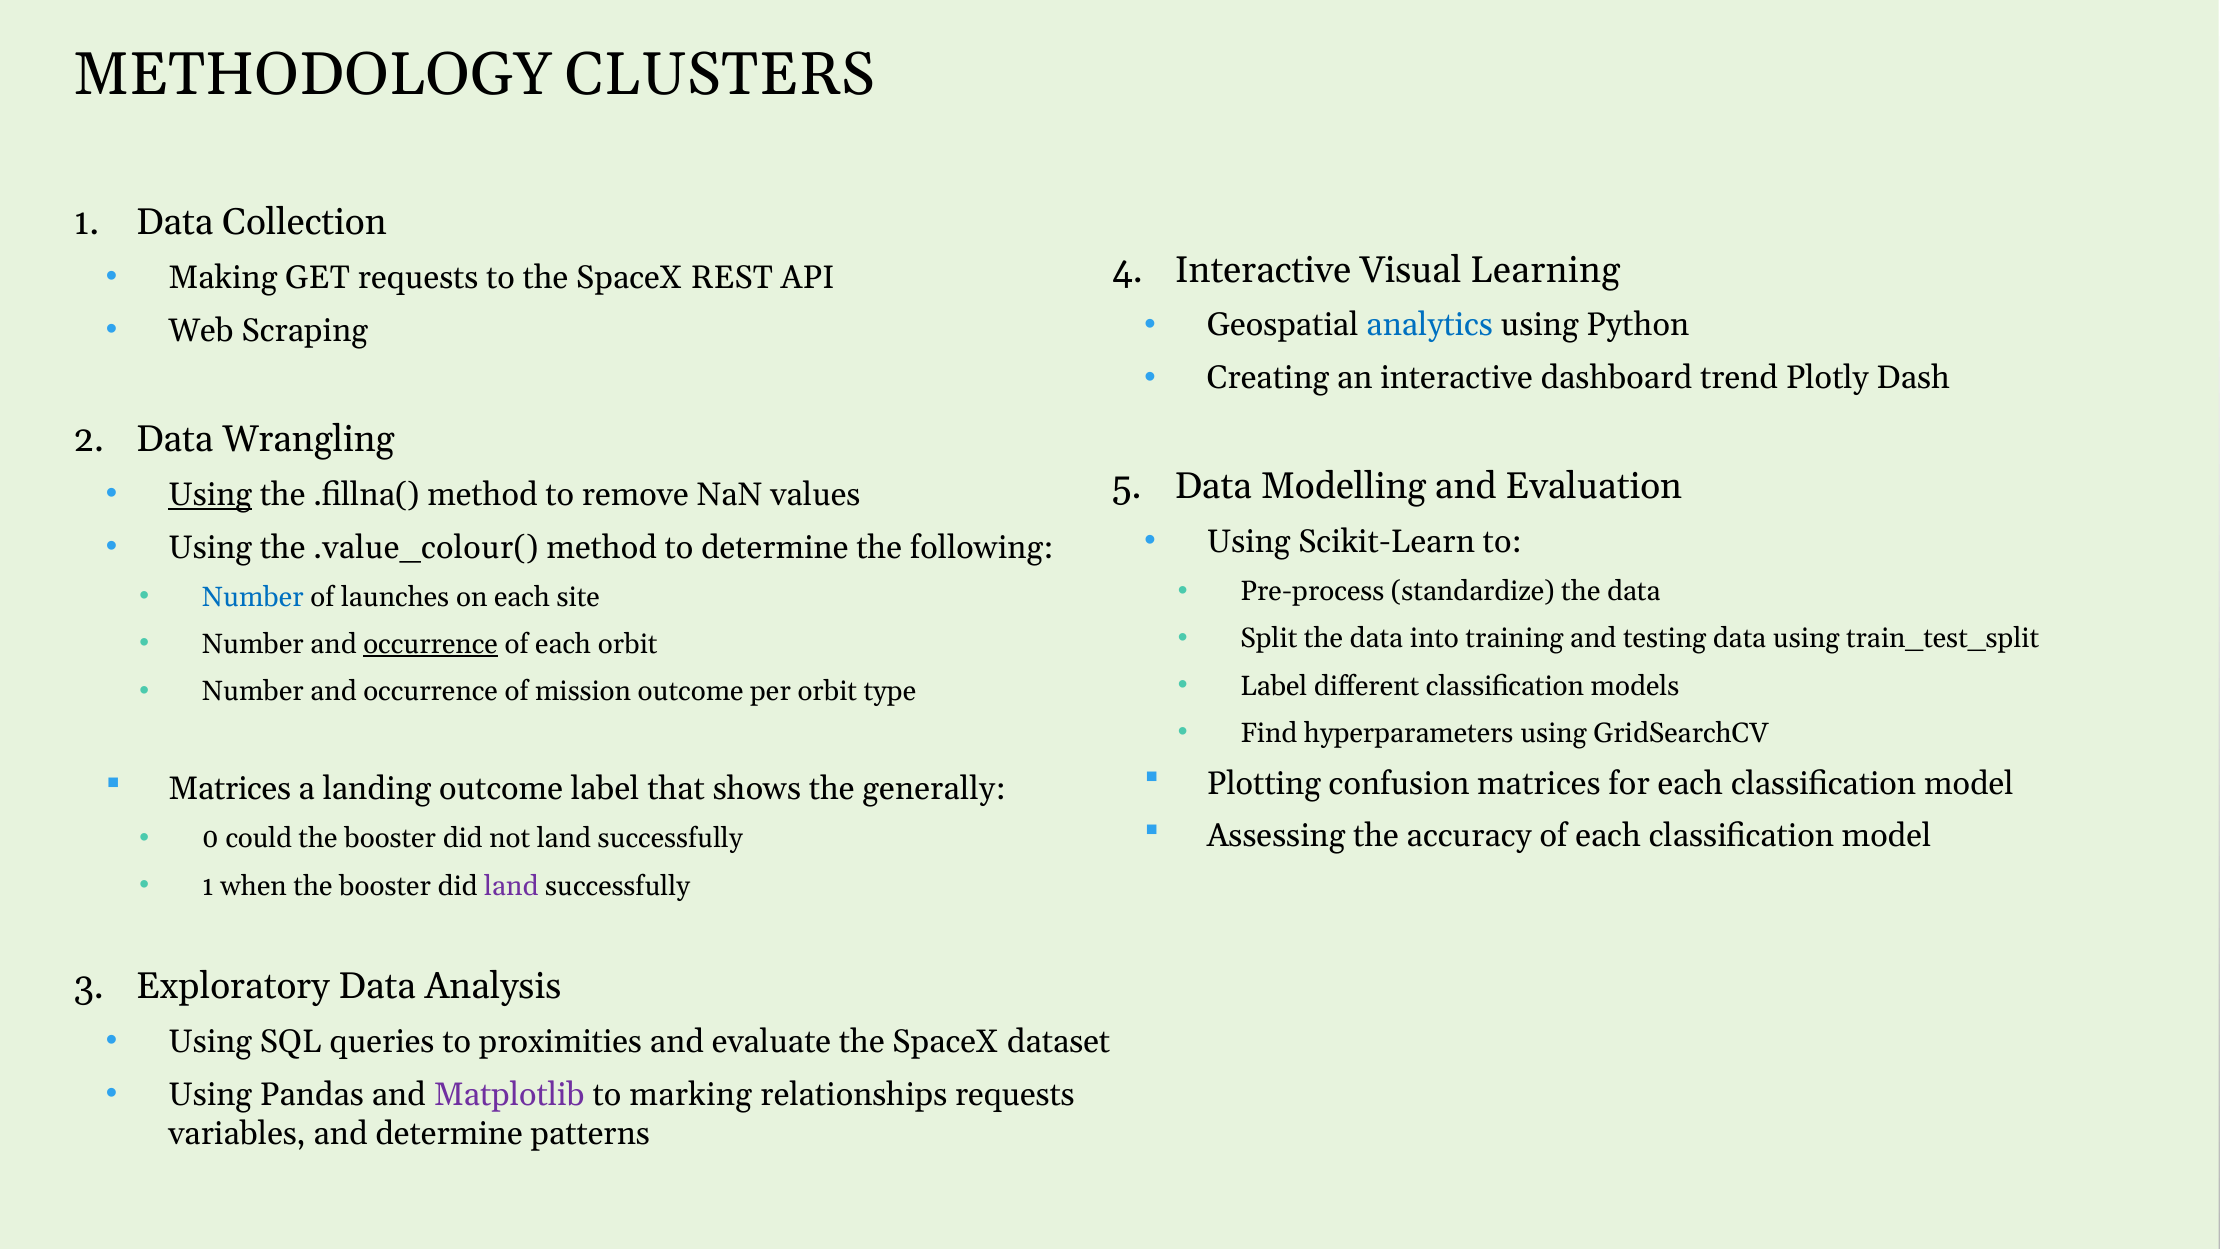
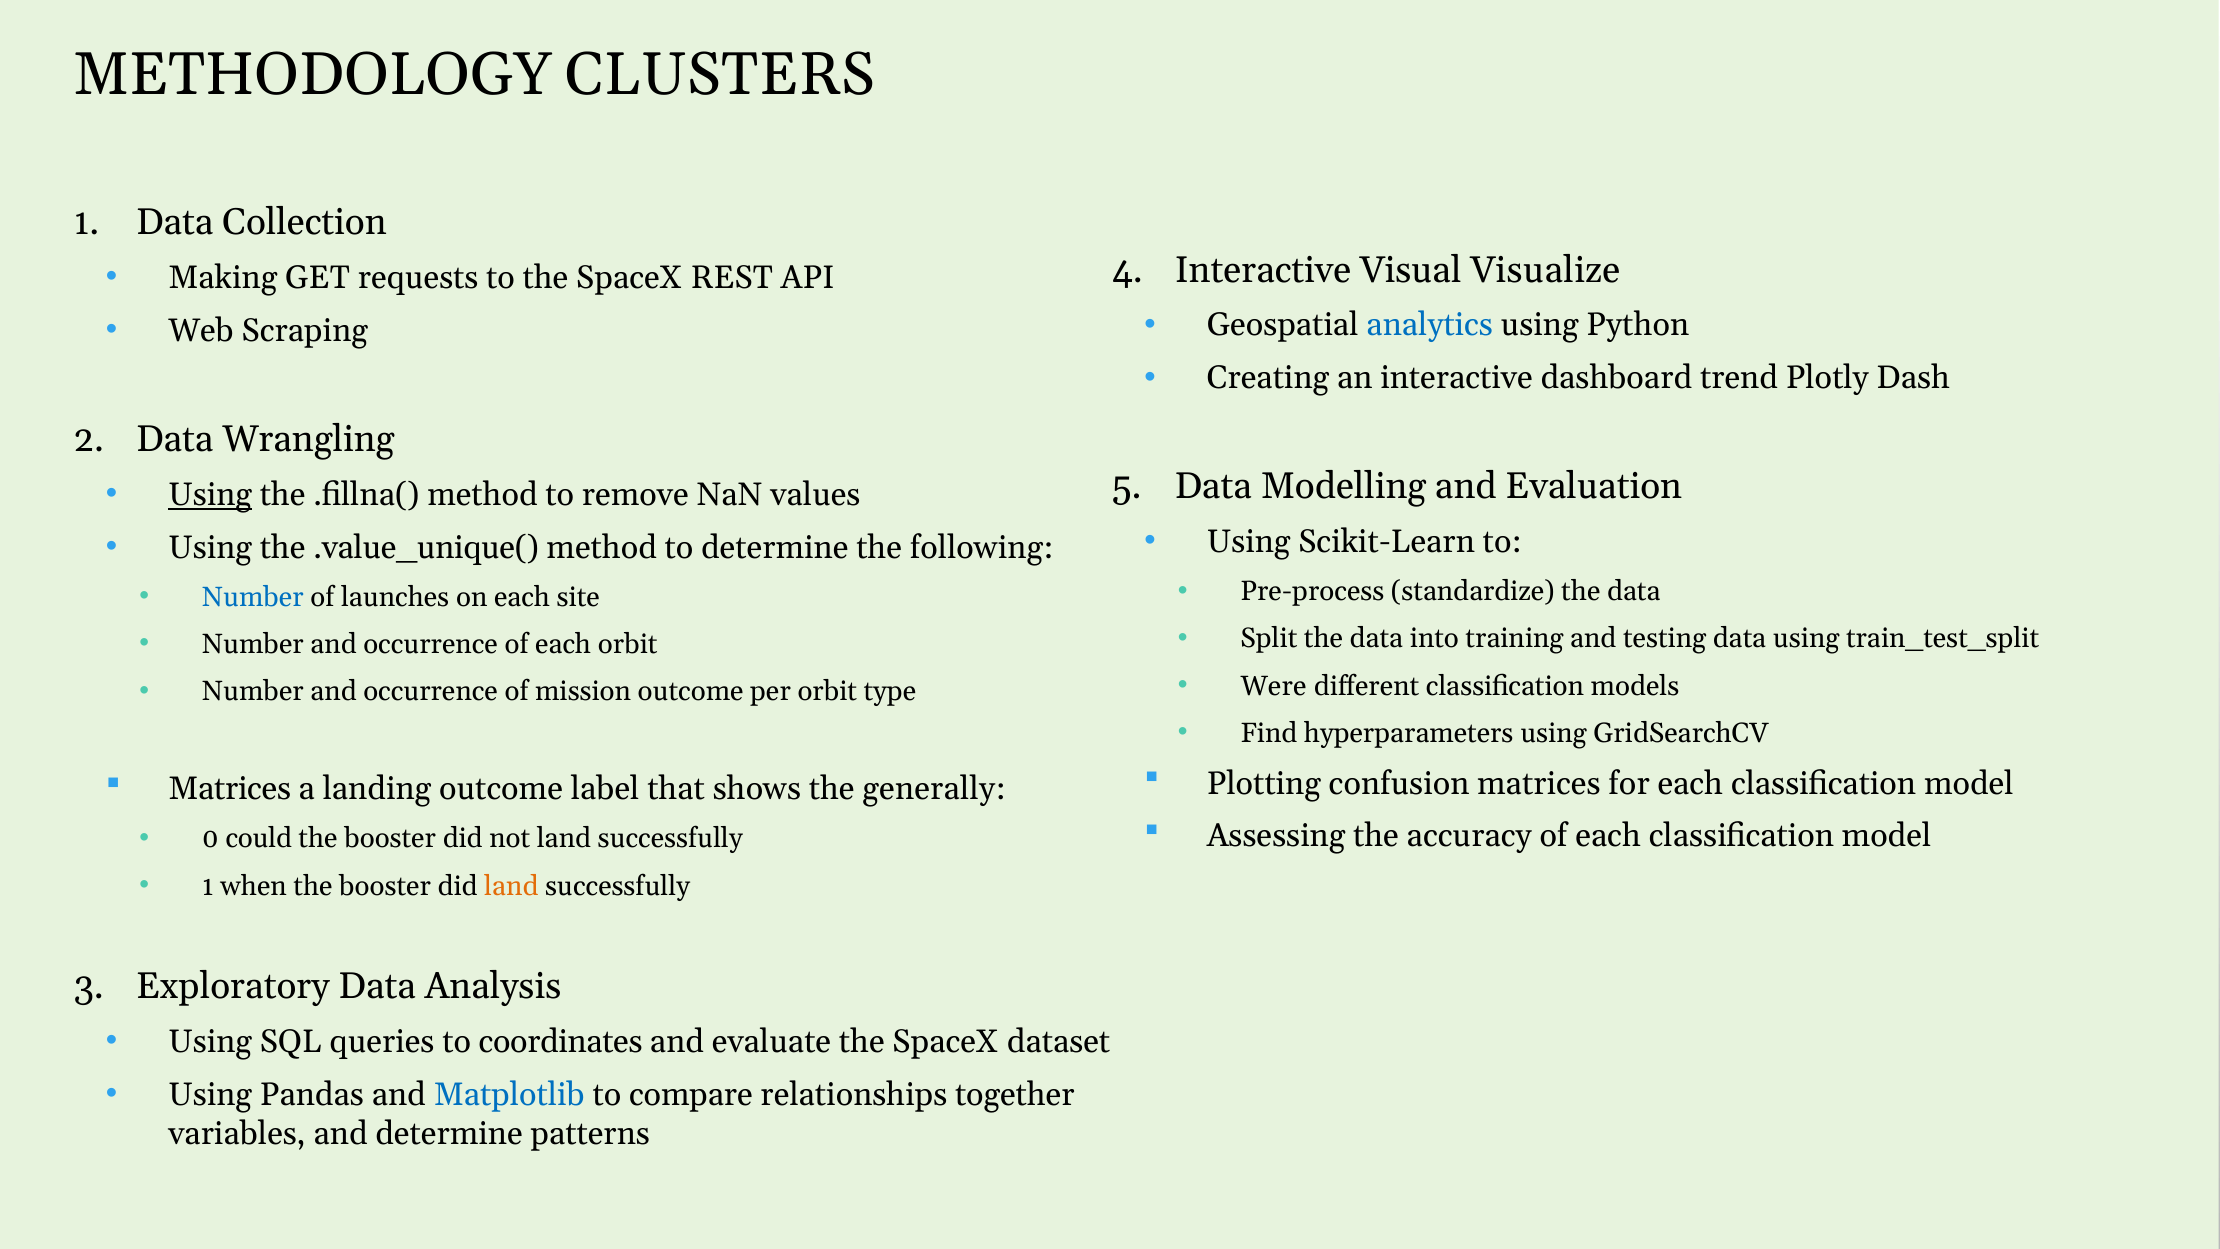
Learning: Learning -> Visualize
.value_colour(: .value_colour( -> .value_unique(
occurrence at (431, 644) underline: present -> none
Label at (1274, 686): Label -> Were
land at (511, 886) colour: purple -> orange
proximities: proximities -> coordinates
Matplotlib colour: purple -> blue
marking: marking -> compare
relationships requests: requests -> together
